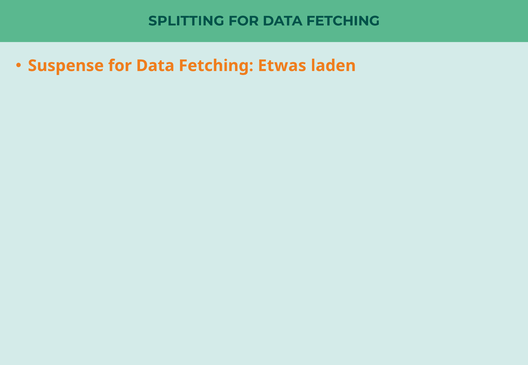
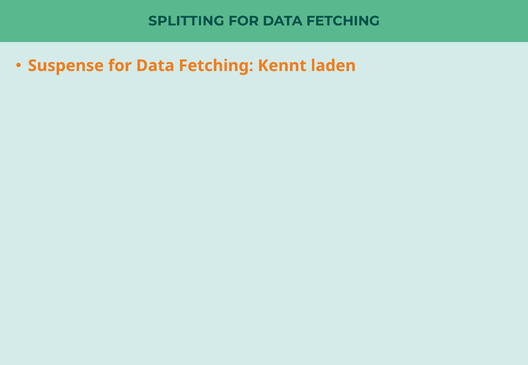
Etwas: Etwas -> Kennt
